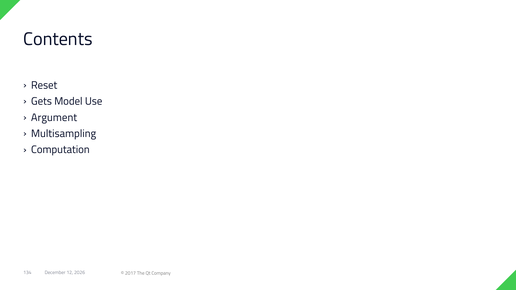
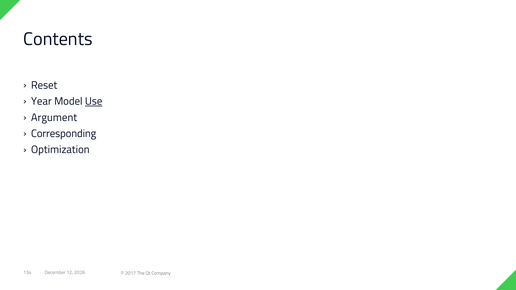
Gets: Gets -> Year
Use underline: none -> present
Multisampling: Multisampling -> Corresponding
Computation: Computation -> Optimization
